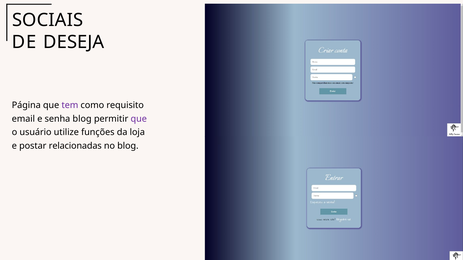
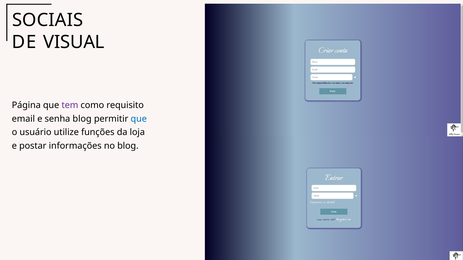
DESEJA: DESEJA -> VISUAL
que at (139, 119) colour: purple -> blue
relacionadas: relacionadas -> informações
